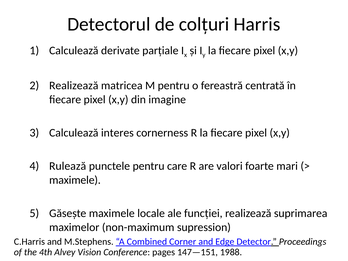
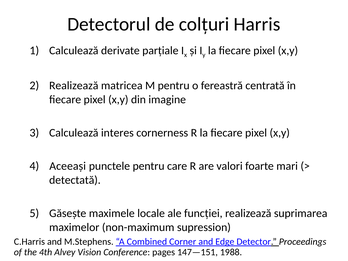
Rulează: Rulează -> Aceeași
maximele at (75, 180): maximele -> detectată
